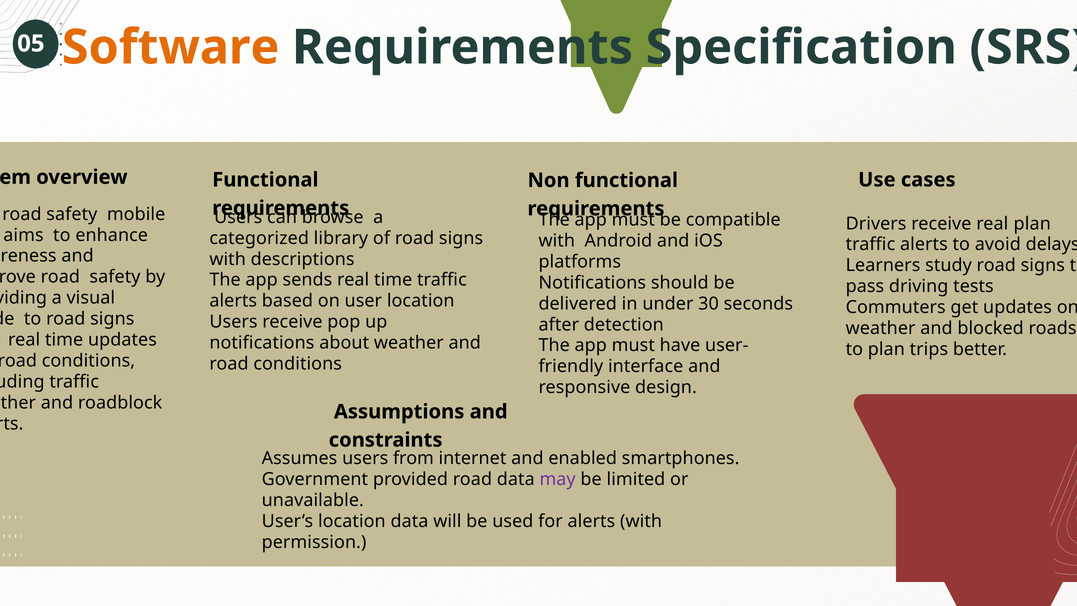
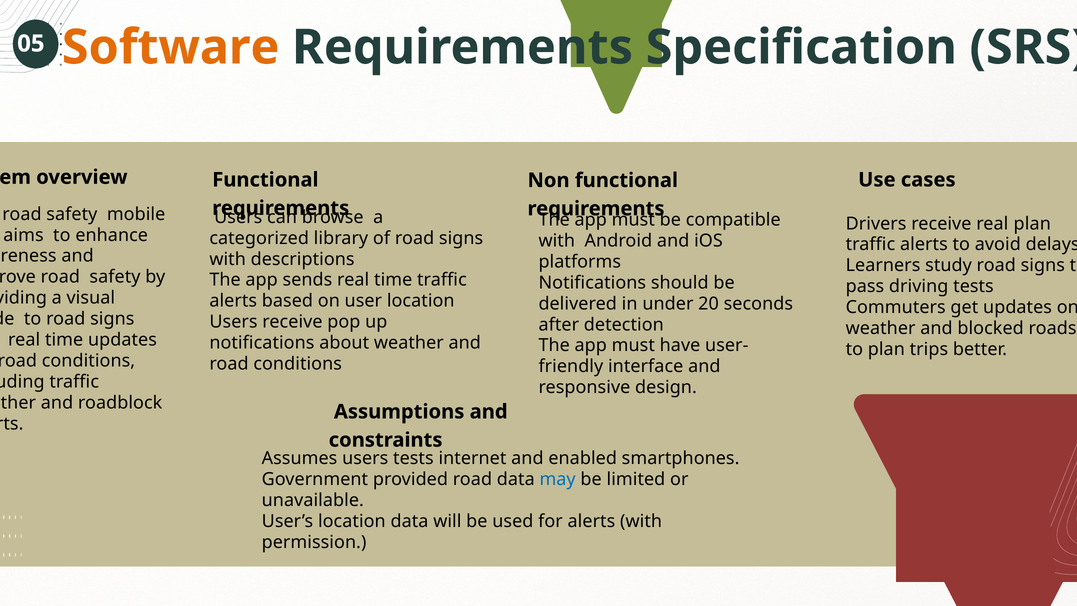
30: 30 -> 20
users from: from -> tests
may colour: purple -> blue
